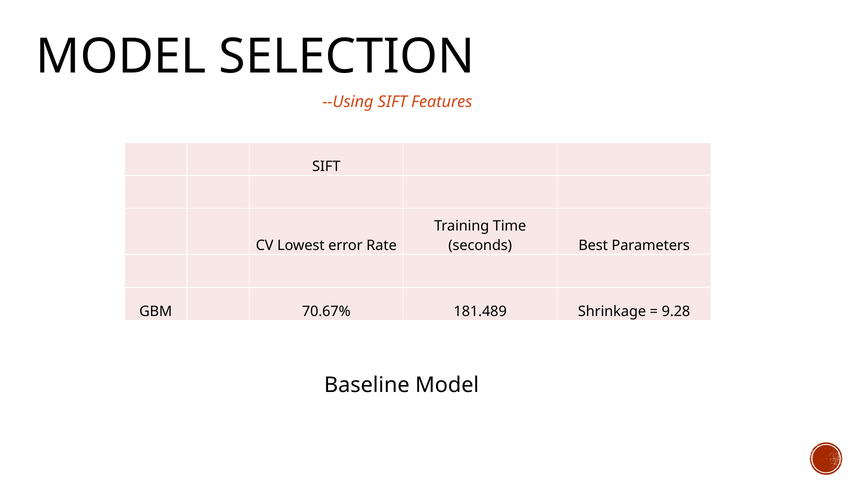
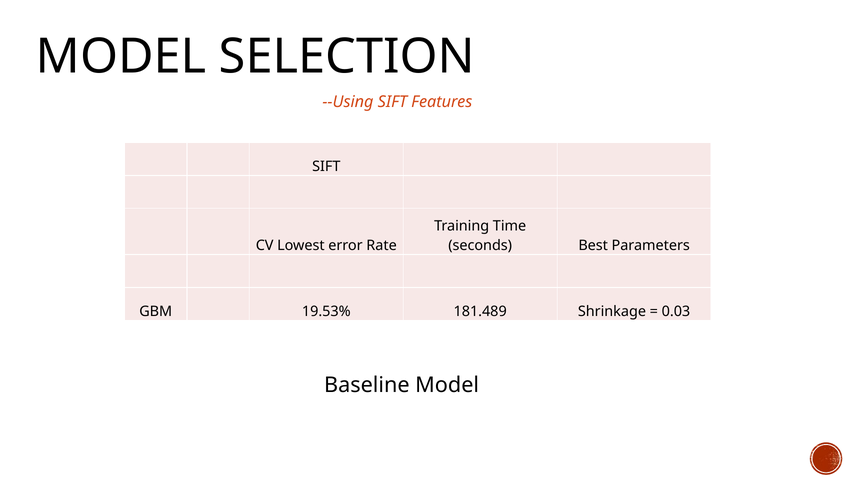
70.67%: 70.67% -> 19.53%
9.28: 9.28 -> 0.03
